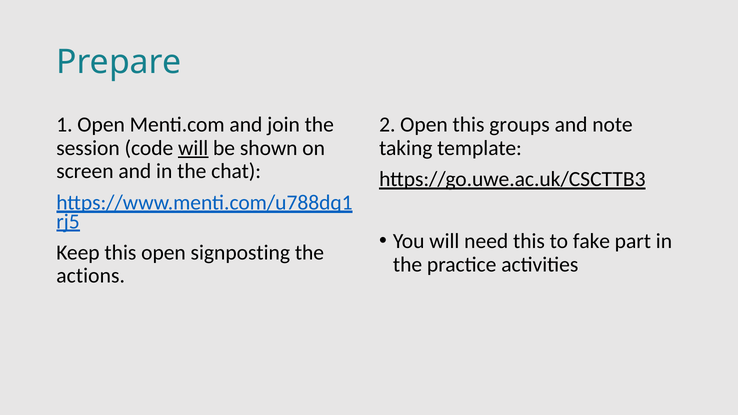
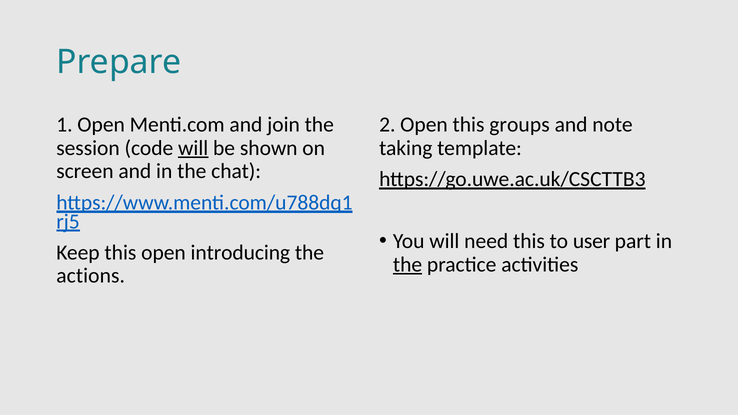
fake: fake -> user
signposting: signposting -> introducing
the at (408, 265) underline: none -> present
